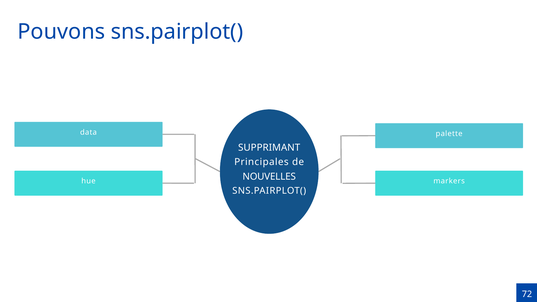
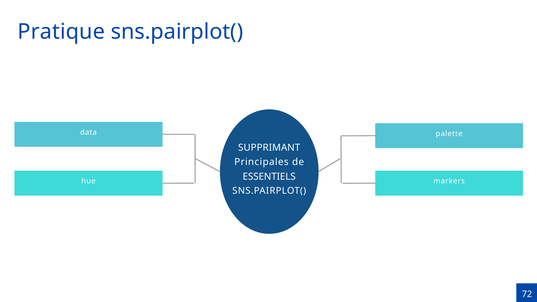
Pouvons: Pouvons -> Pratique
NOUVELLES: NOUVELLES -> ESSENTIELS
